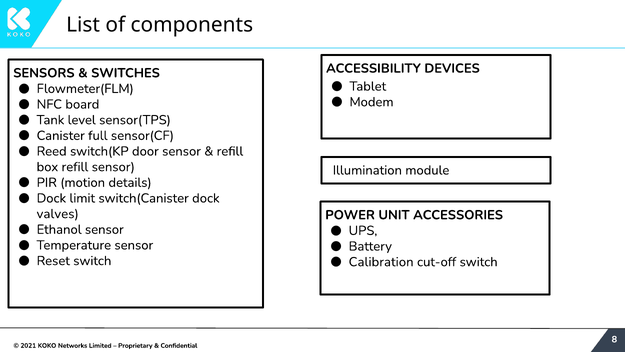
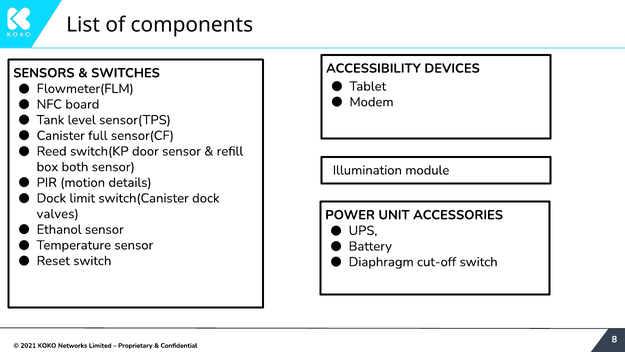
box refill: refill -> both
Calibration: Calibration -> Diaphragm
